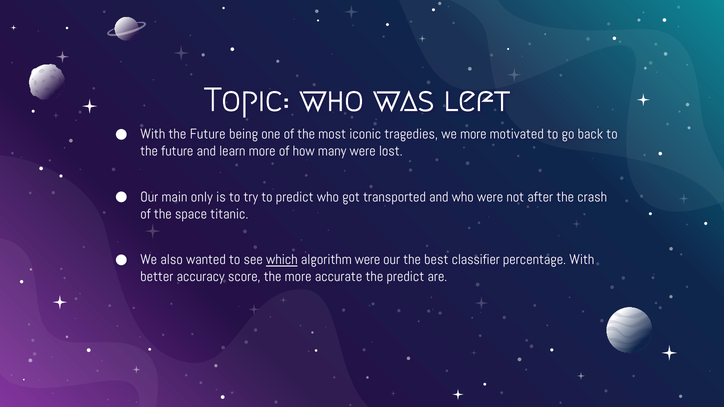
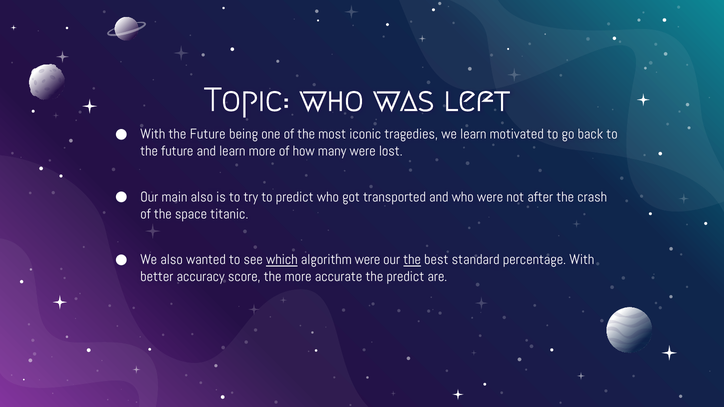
we more: more -> learn
main only: only -> also
the at (412, 260) underline: none -> present
classifier: classifier -> standard
